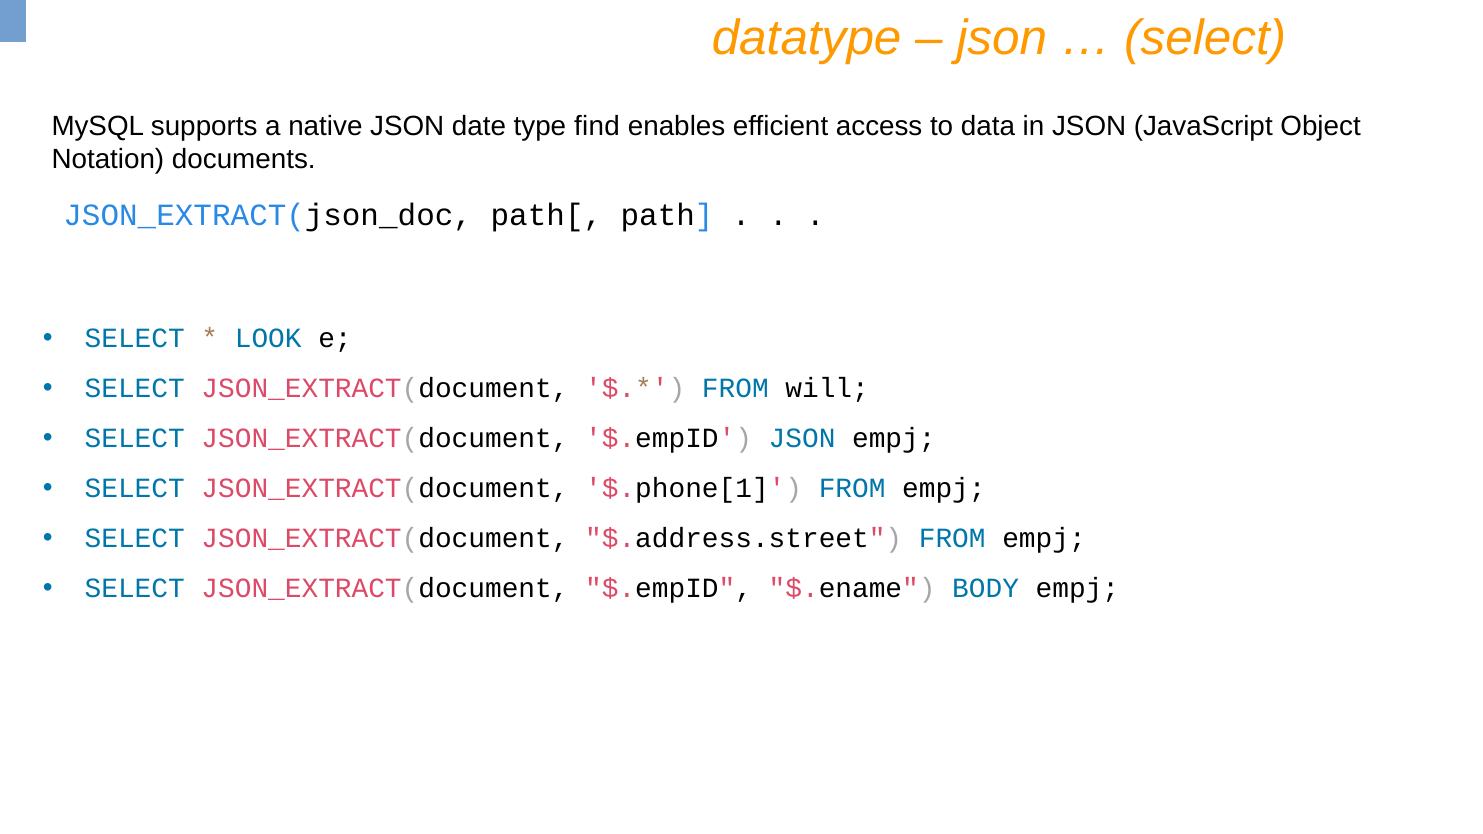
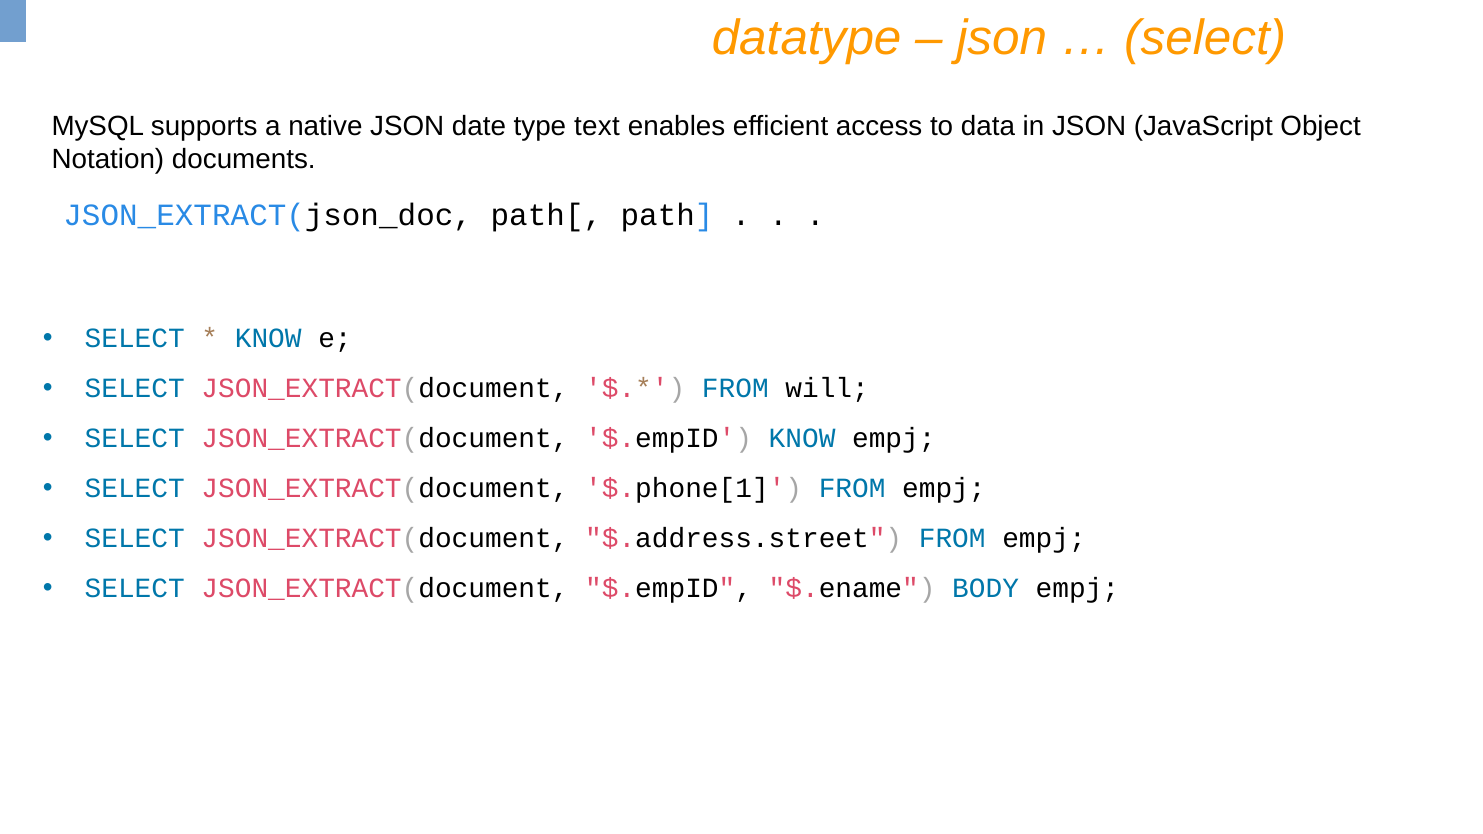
find: find -> text
LOOK at (268, 338): LOOK -> KNOW
$.empID JSON: JSON -> KNOW
